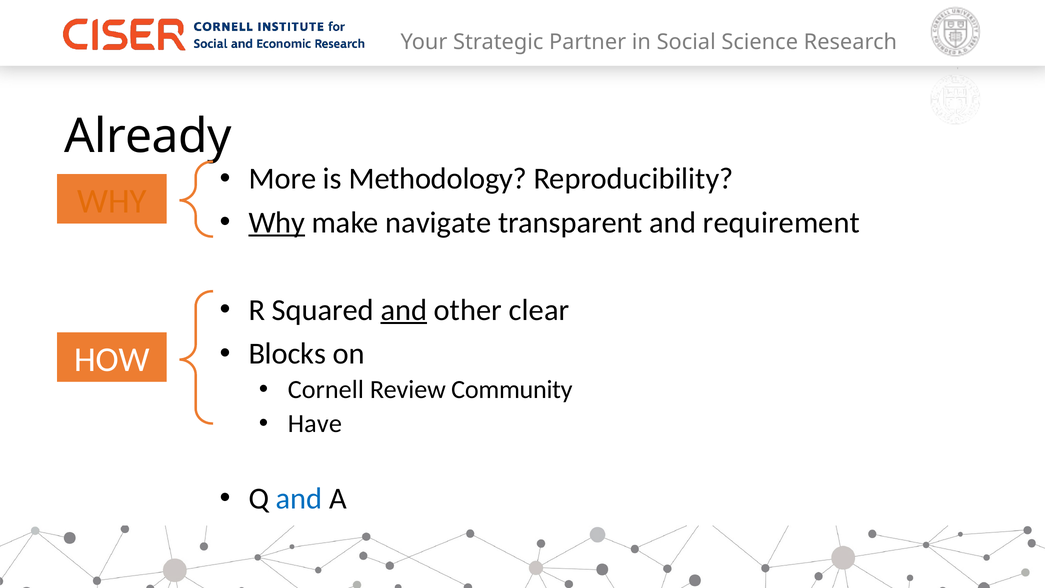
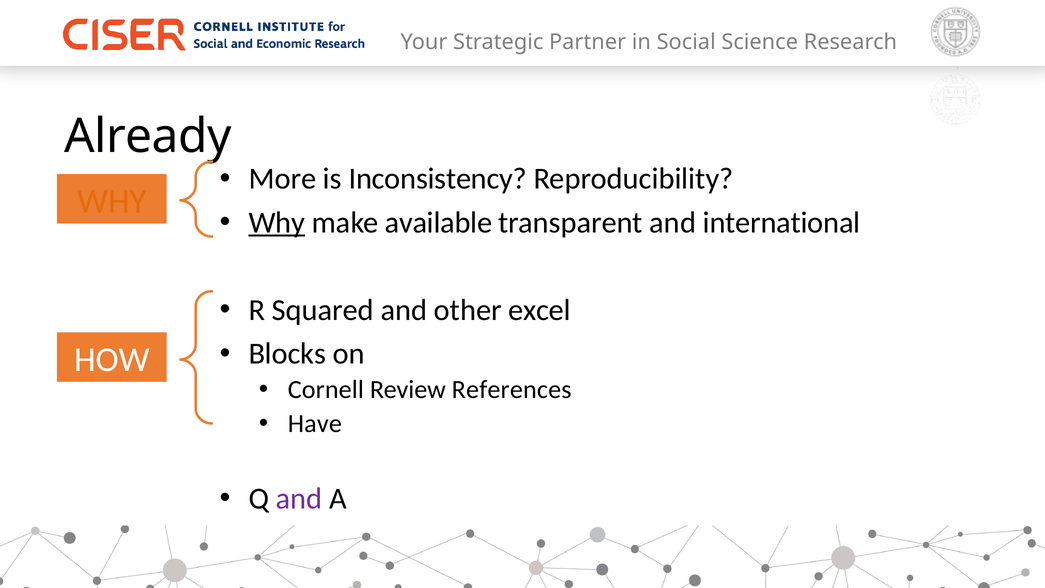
Methodology: Methodology -> Inconsistency
navigate: navigate -> available
requirement: requirement -> international
and at (404, 310) underline: present -> none
clear: clear -> excel
Community: Community -> References
and at (299, 498) colour: blue -> purple
